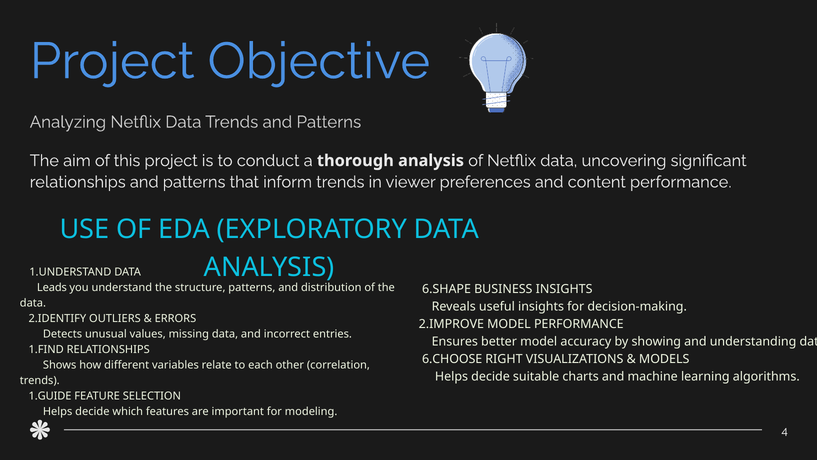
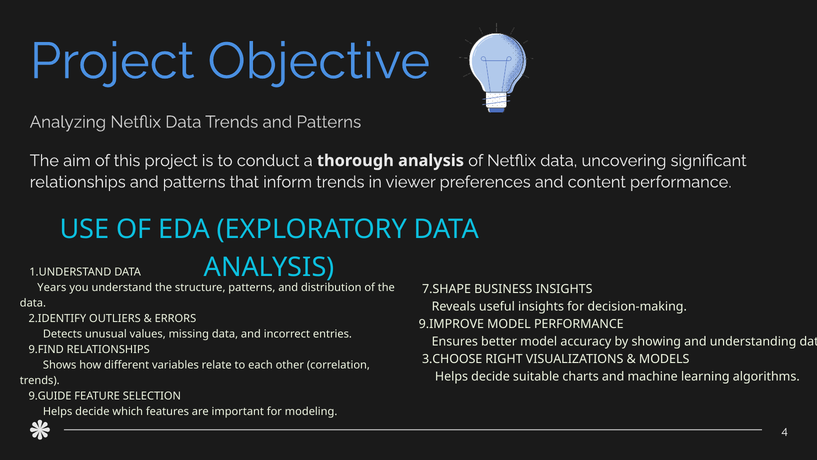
Leads: Leads -> Years
6.SHAPE: 6.SHAPE -> 7.SHAPE
2.IMPROVE: 2.IMPROVE -> 9.IMPROVE
1.FIND: 1.FIND -> 9.FIND
6.CHOOSE: 6.CHOOSE -> 3.CHOOSE
1.GUIDE: 1.GUIDE -> 9.GUIDE
